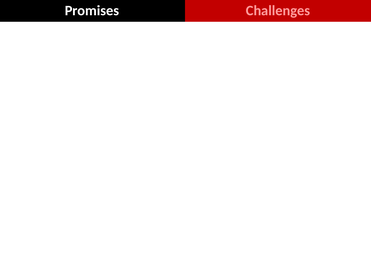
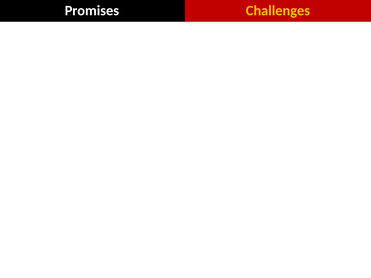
Challenges colour: pink -> yellow
